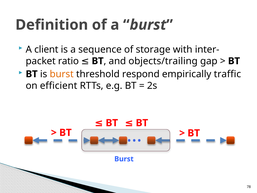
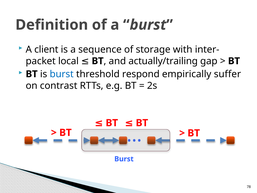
ratio: ratio -> local
objects/trailing: objects/trailing -> actually/trailing
burst at (62, 74) colour: orange -> blue
traffic: traffic -> suffer
efficient: efficient -> contrast
